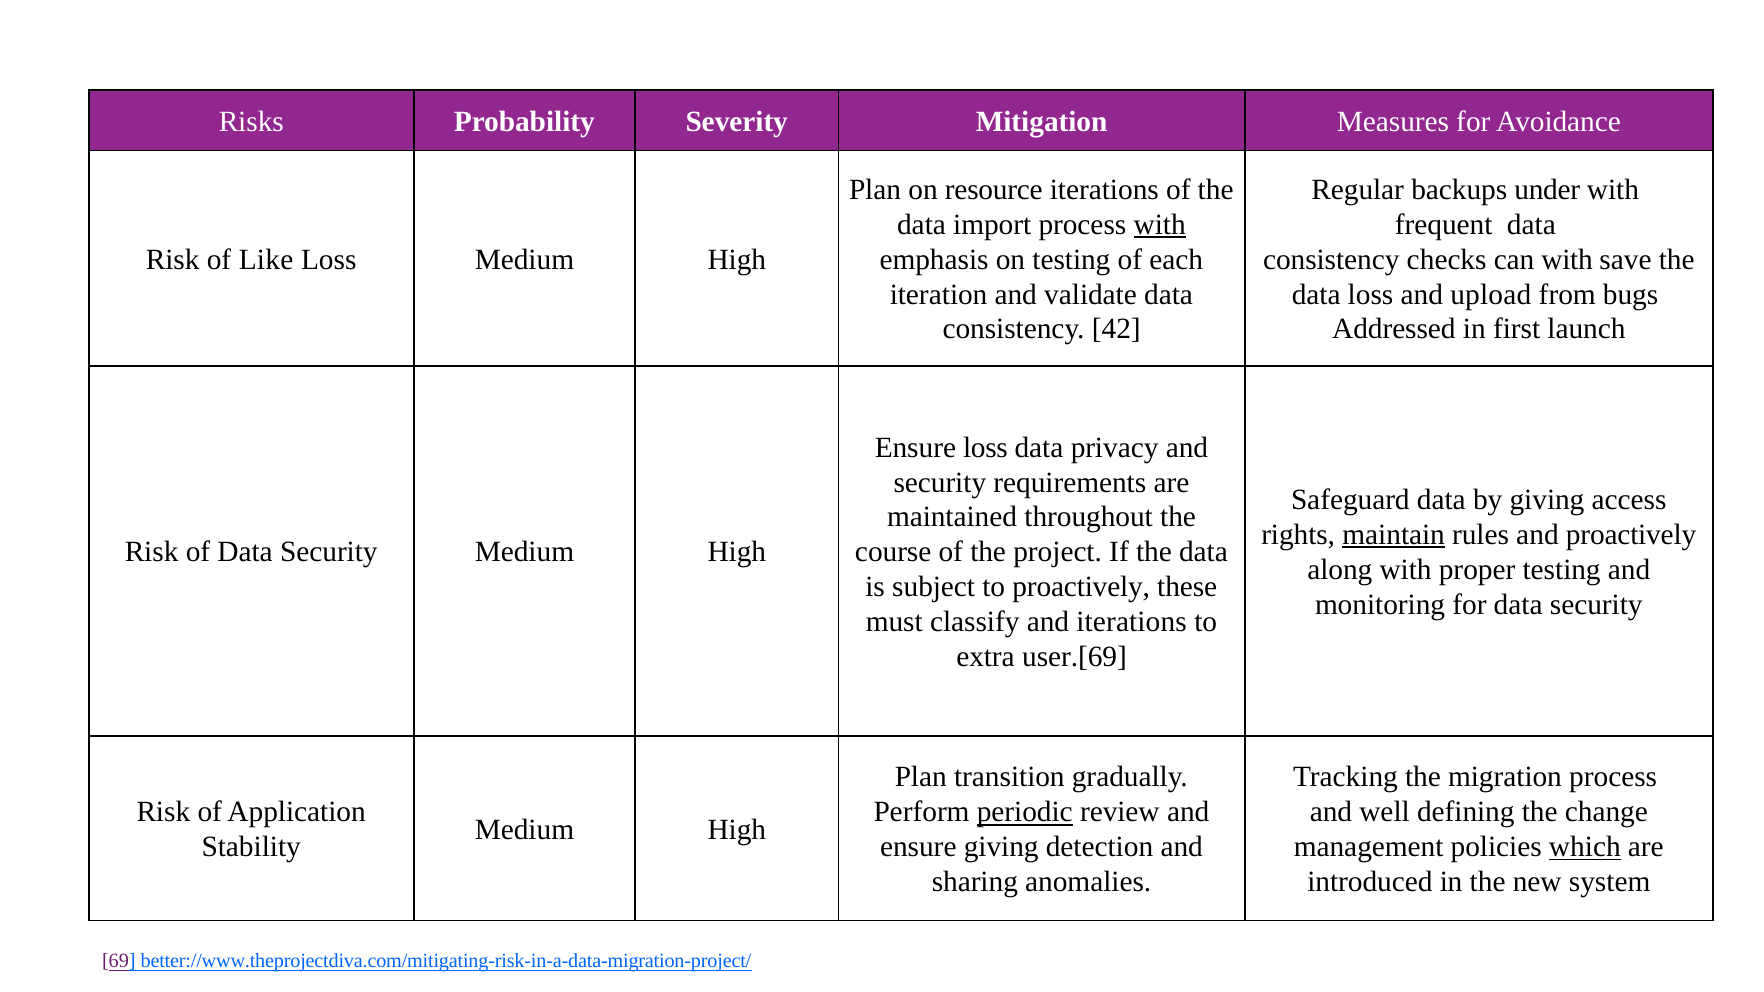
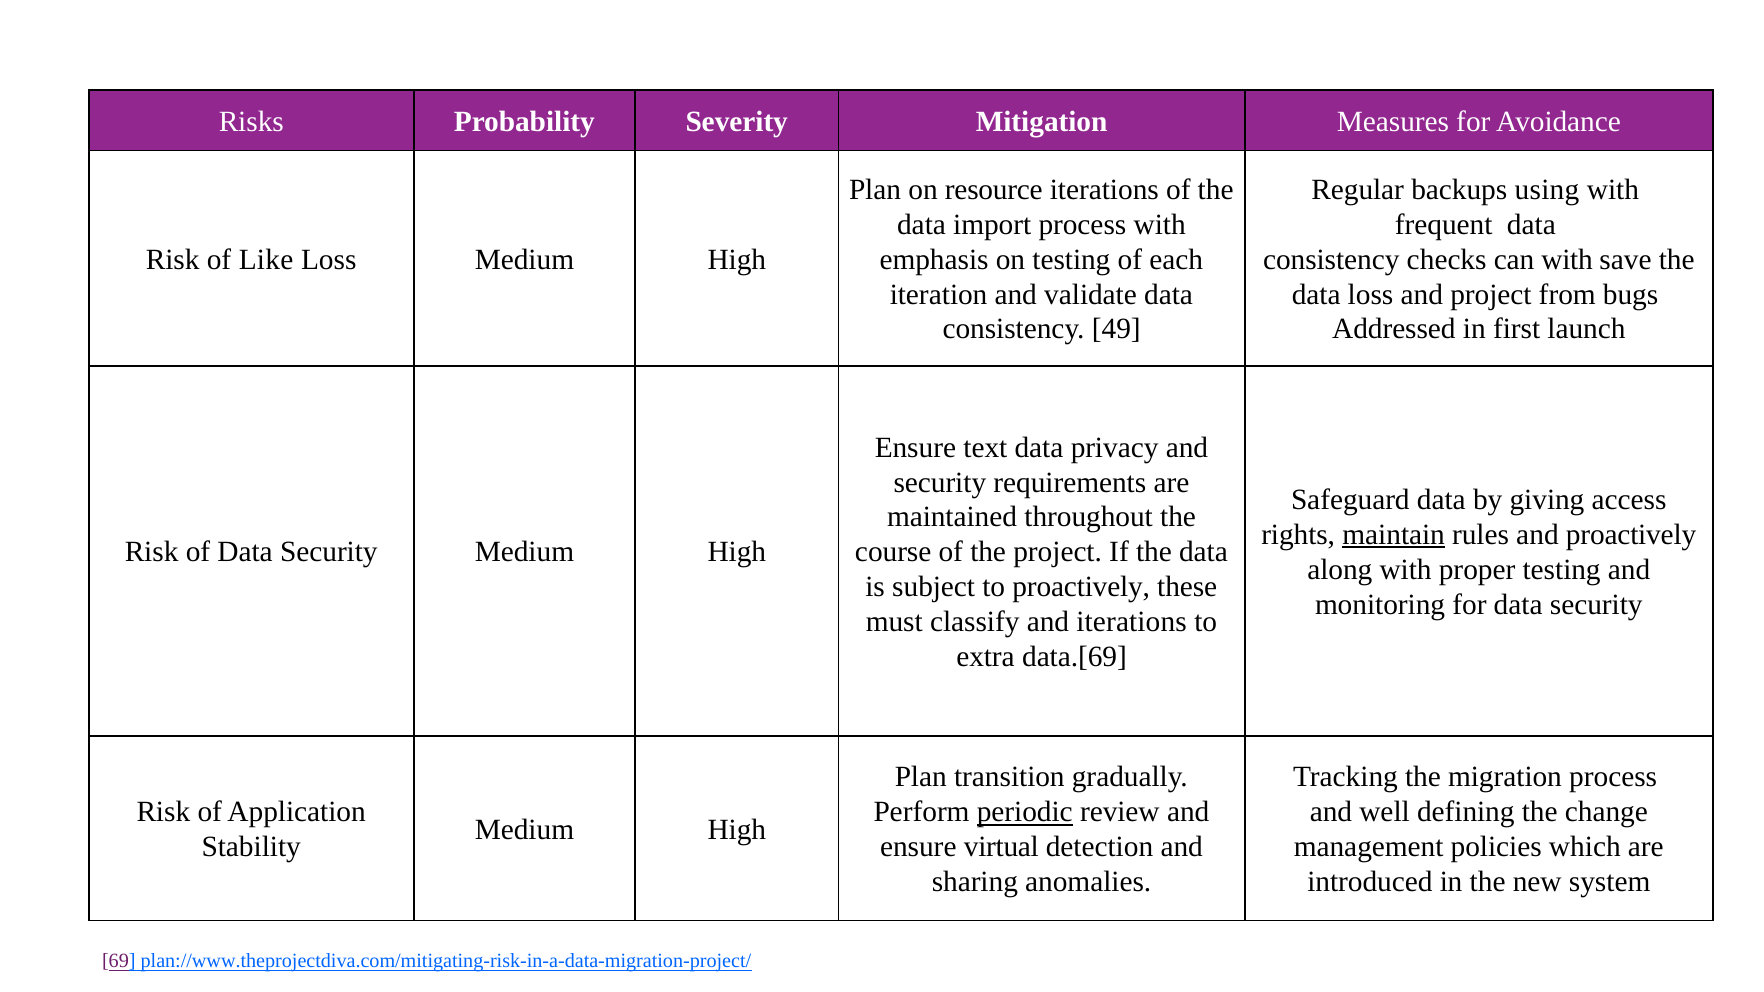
under: under -> using
with at (1160, 225) underline: present -> none
and upload: upload -> project
42: 42 -> 49
Ensure loss: loss -> text
user.[69: user.[69 -> data.[69
ensure giving: giving -> virtual
which underline: present -> none
better://www.theprojectdiva.com/mitigating-risk-in-a-data-migration-project/: better://www.theprojectdiva.com/mitigating-risk-in-a-data-migration-project/ -> plan://www.theprojectdiva.com/mitigating-risk-in-a-data-migration-project/
